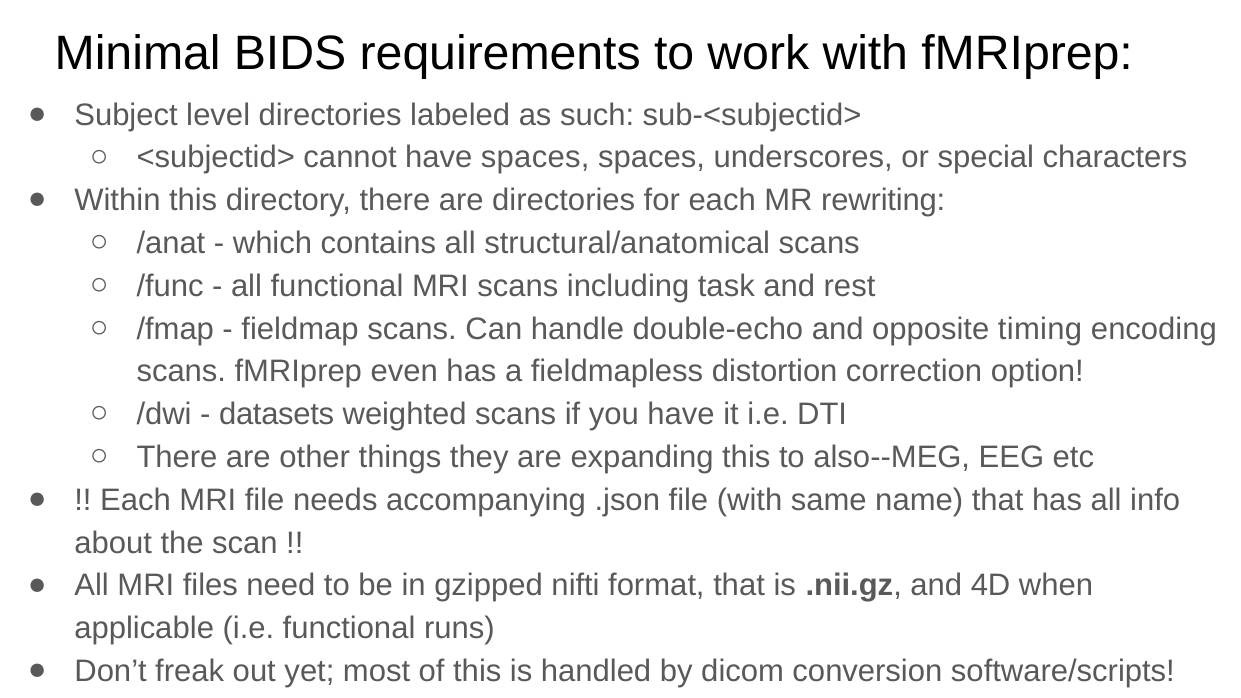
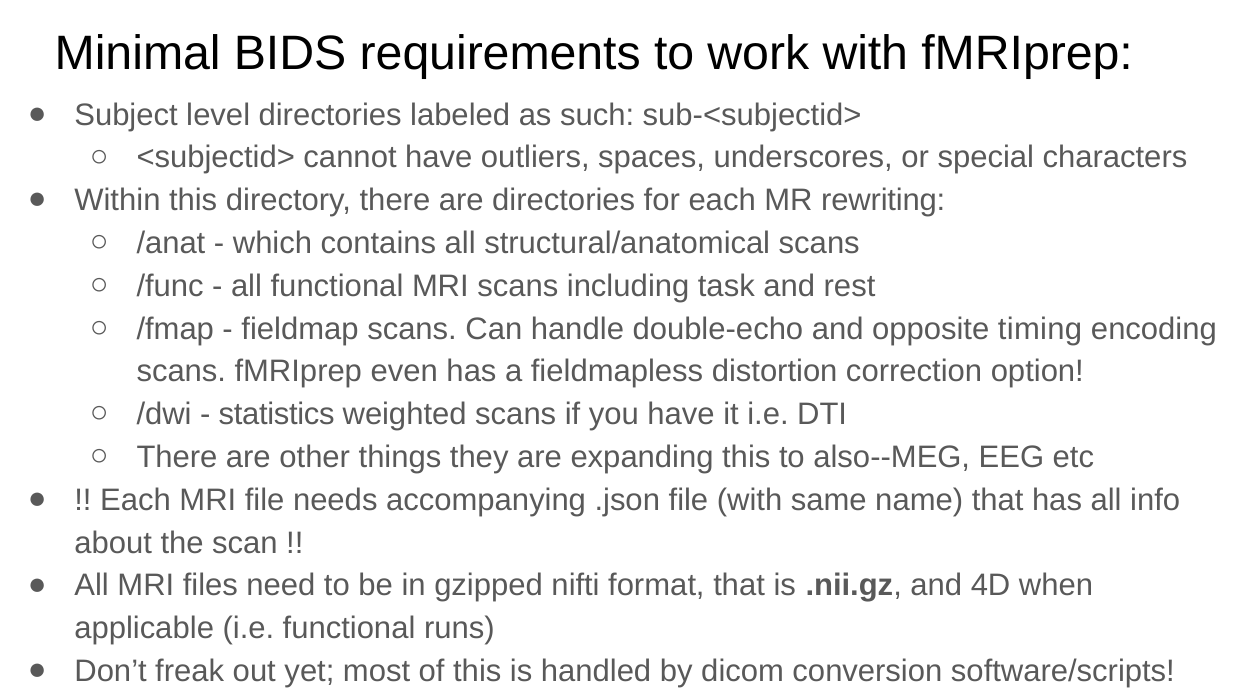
have spaces: spaces -> outliers
datasets: datasets -> statistics
